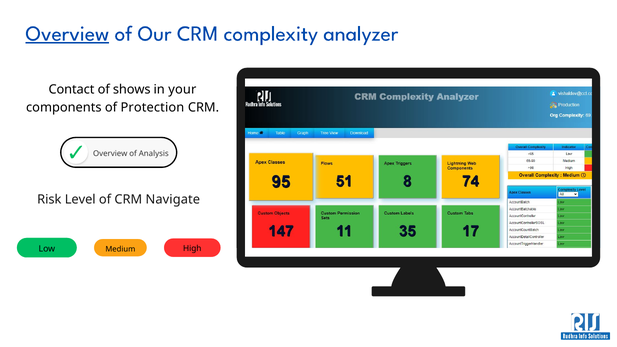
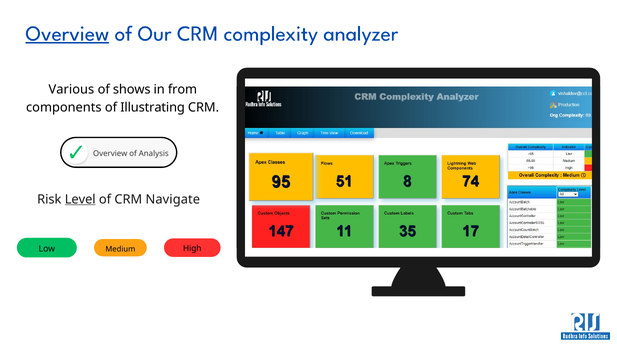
Contact: Contact -> Various
your: your -> from
Protection: Protection -> Illustrating
Level underline: none -> present
